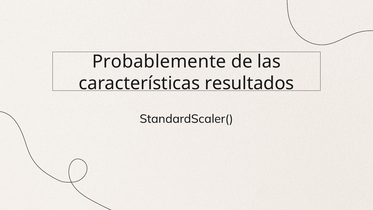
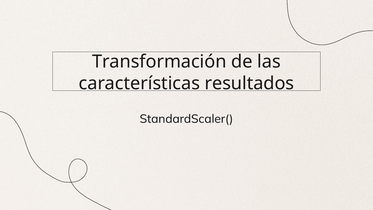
Probablemente: Probablemente -> Transformación
